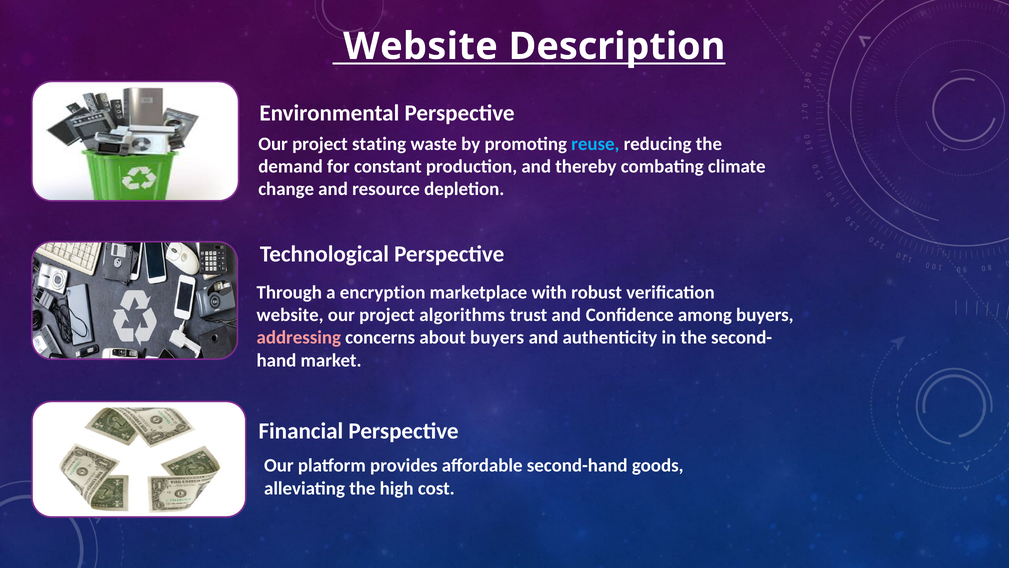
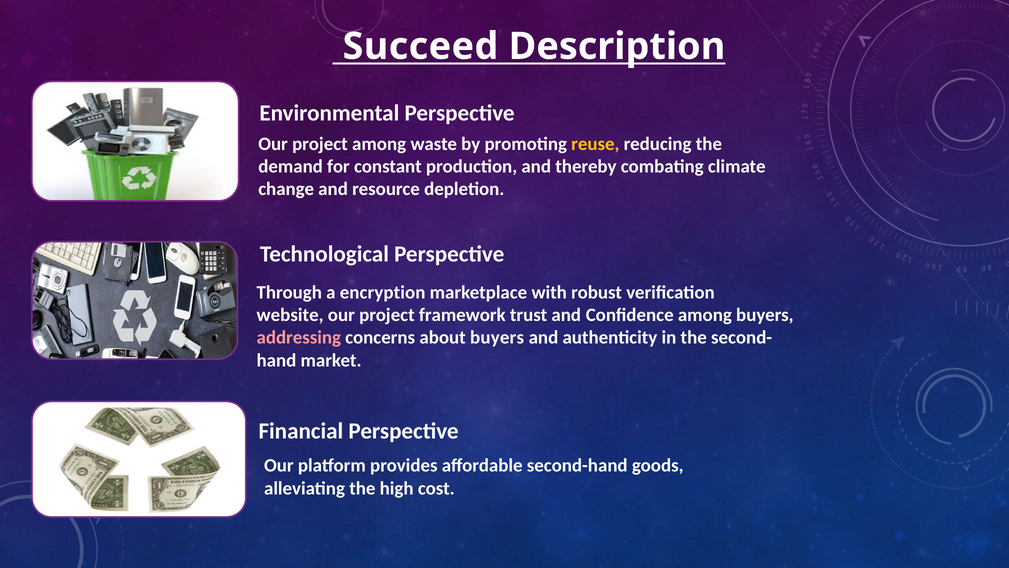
Website at (420, 46): Website -> Succeed
project stating: stating -> among
reuse colour: light blue -> yellow
algorithms: algorithms -> framework
